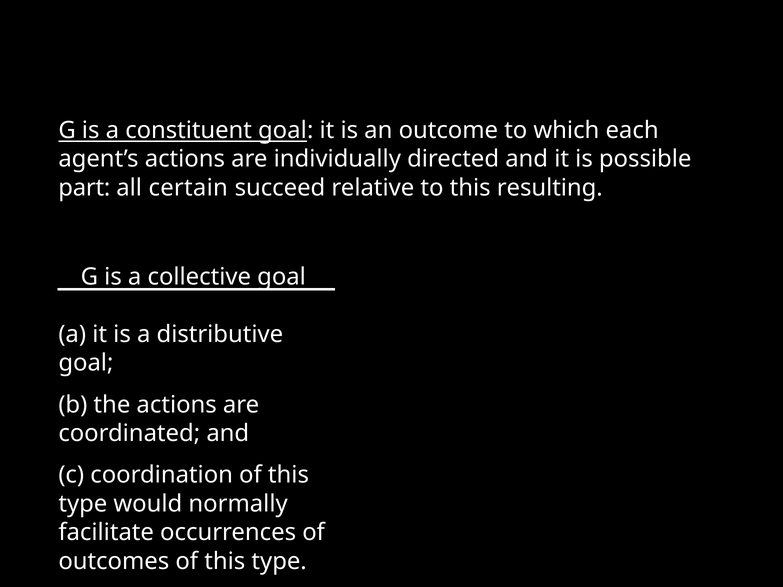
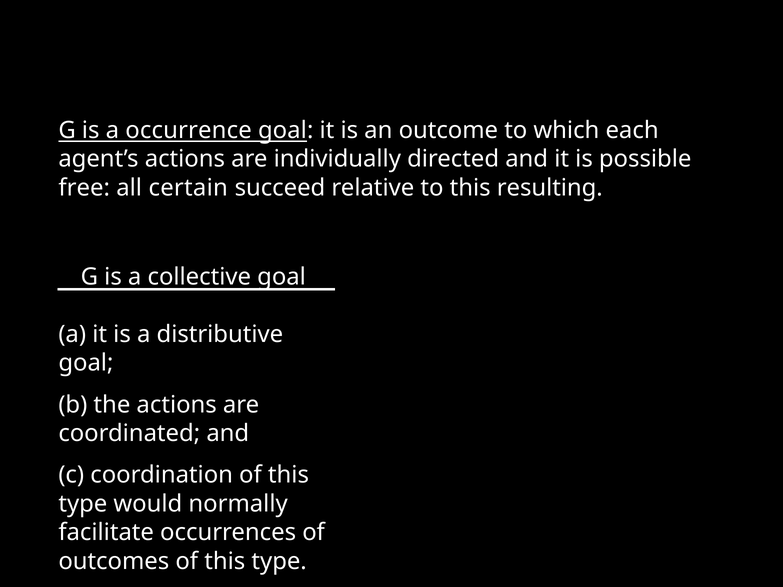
constituent: constituent -> occurrence
part: part -> free
